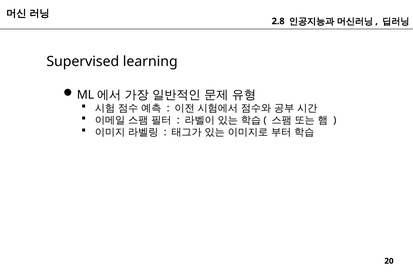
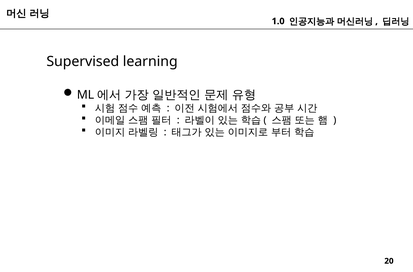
2.8: 2.8 -> 1.0
